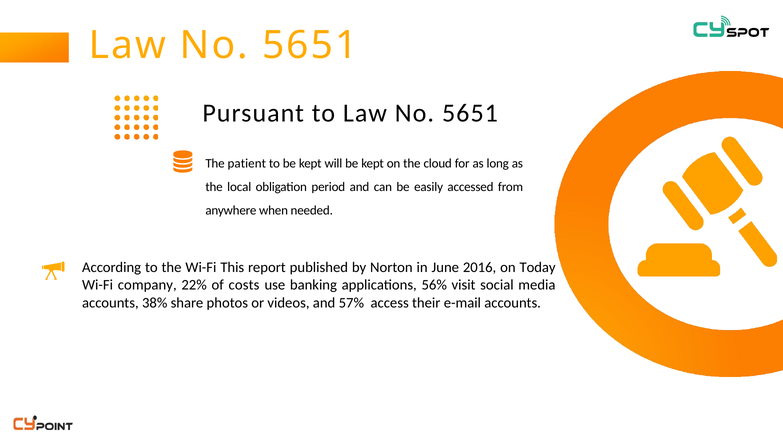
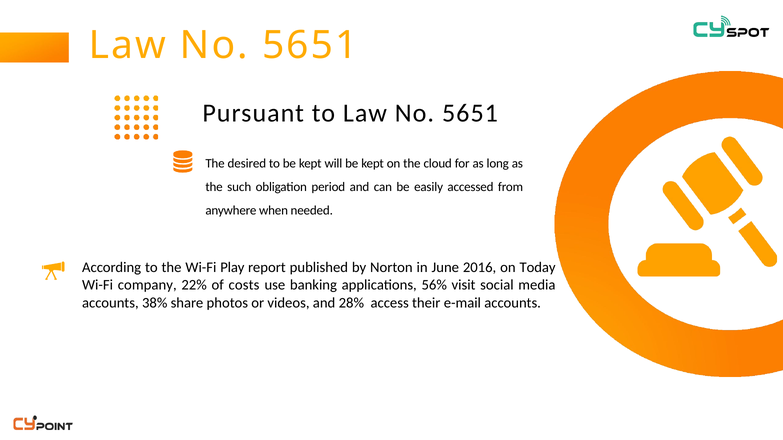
patient: patient -> desired
local: local -> such
This: This -> Play
57%: 57% -> 28%
